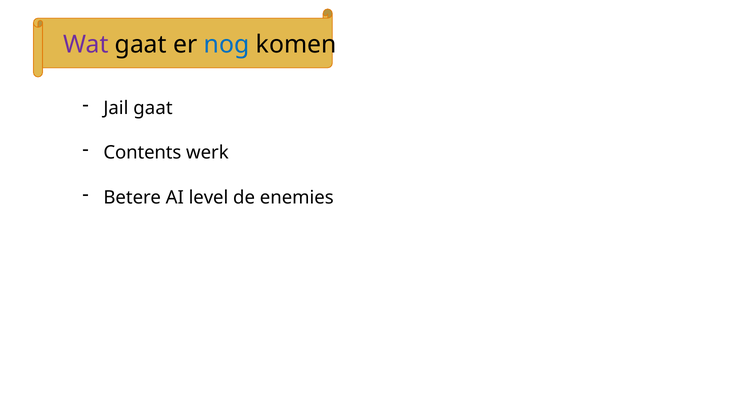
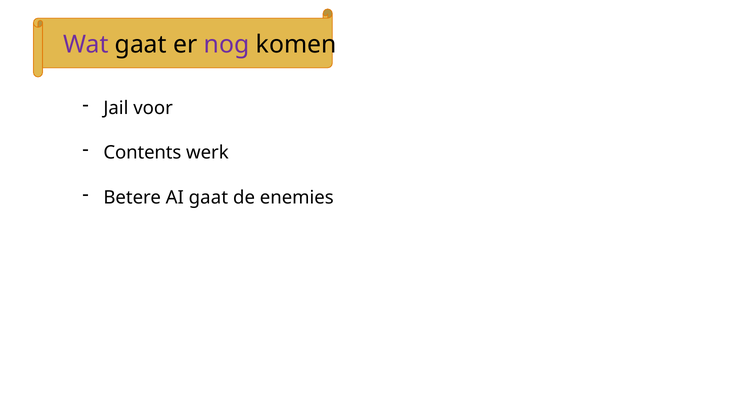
nog colour: blue -> purple
Jail gaat: gaat -> voor
AI level: level -> gaat
